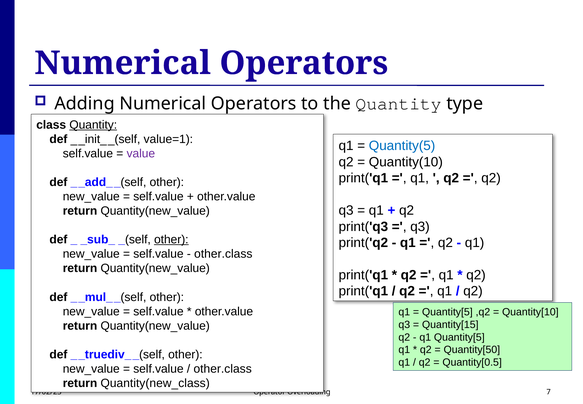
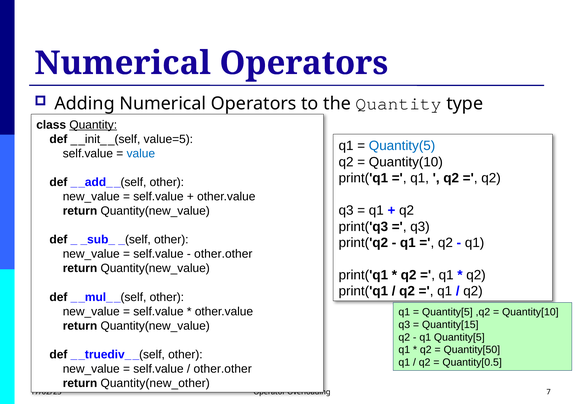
value=1: value=1 -> value=5
value colour: purple -> blue
other at (171, 239) underline: present -> none
other.class at (223, 254): other.class -> other.other
other.class at (223, 369): other.class -> other.other
Quantity(new_class: Quantity(new_class -> Quantity(new_other
